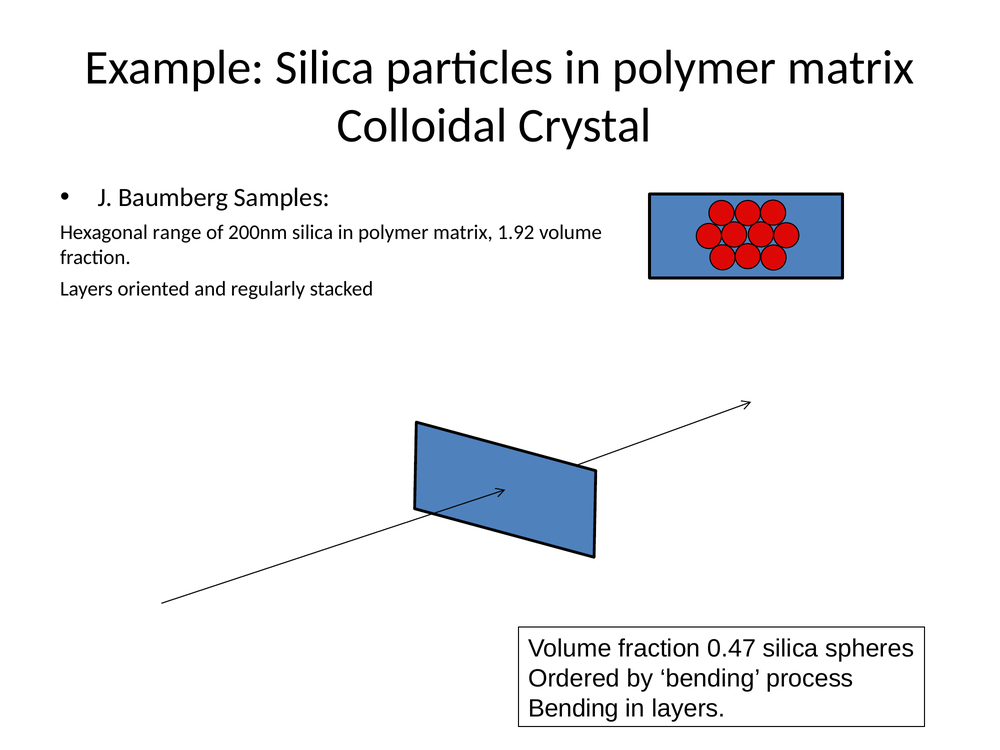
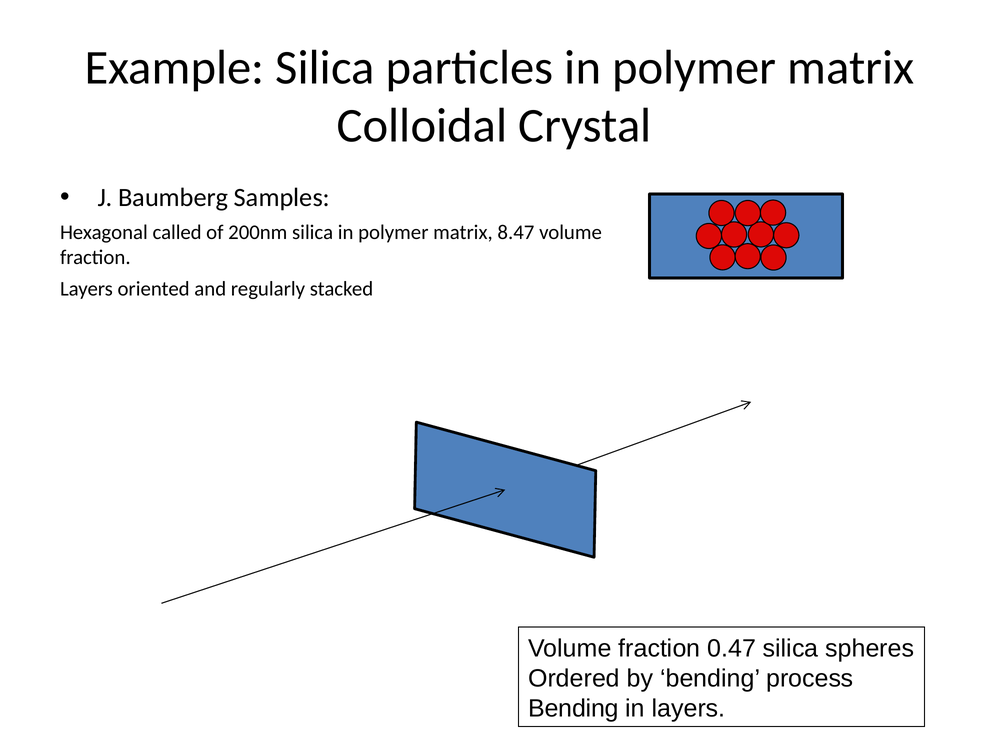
range: range -> called
1.92: 1.92 -> 8.47
